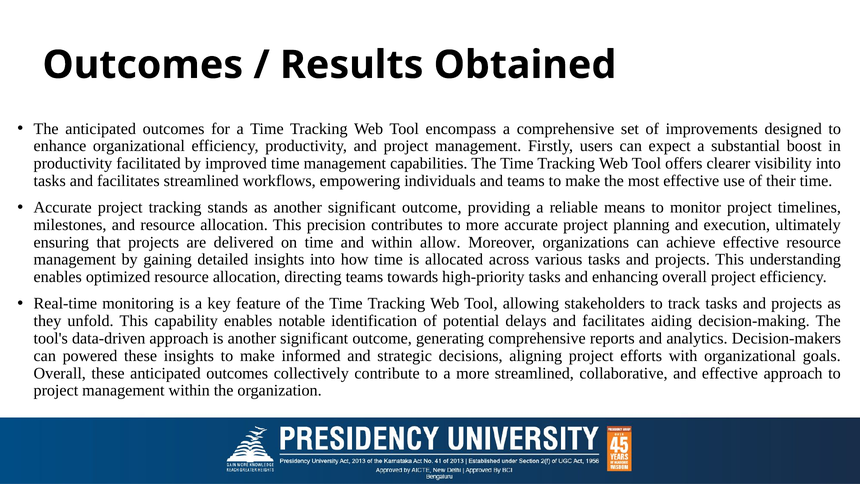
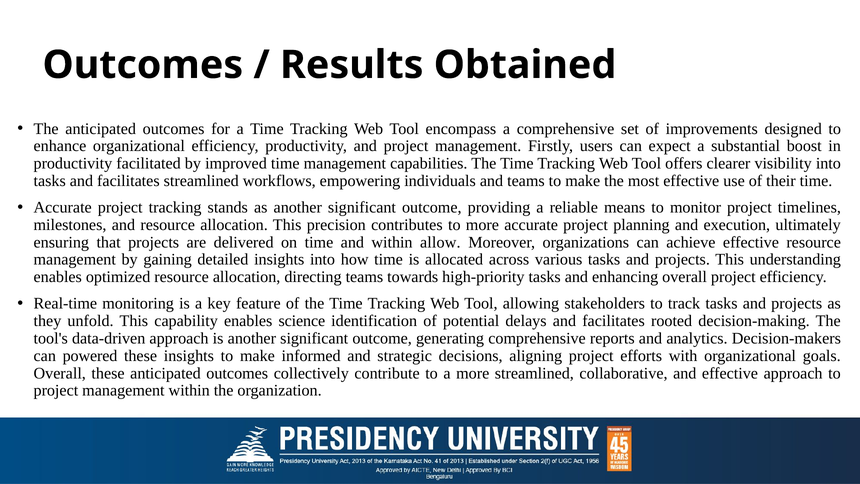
notable: notable -> science
aiding: aiding -> rooted
